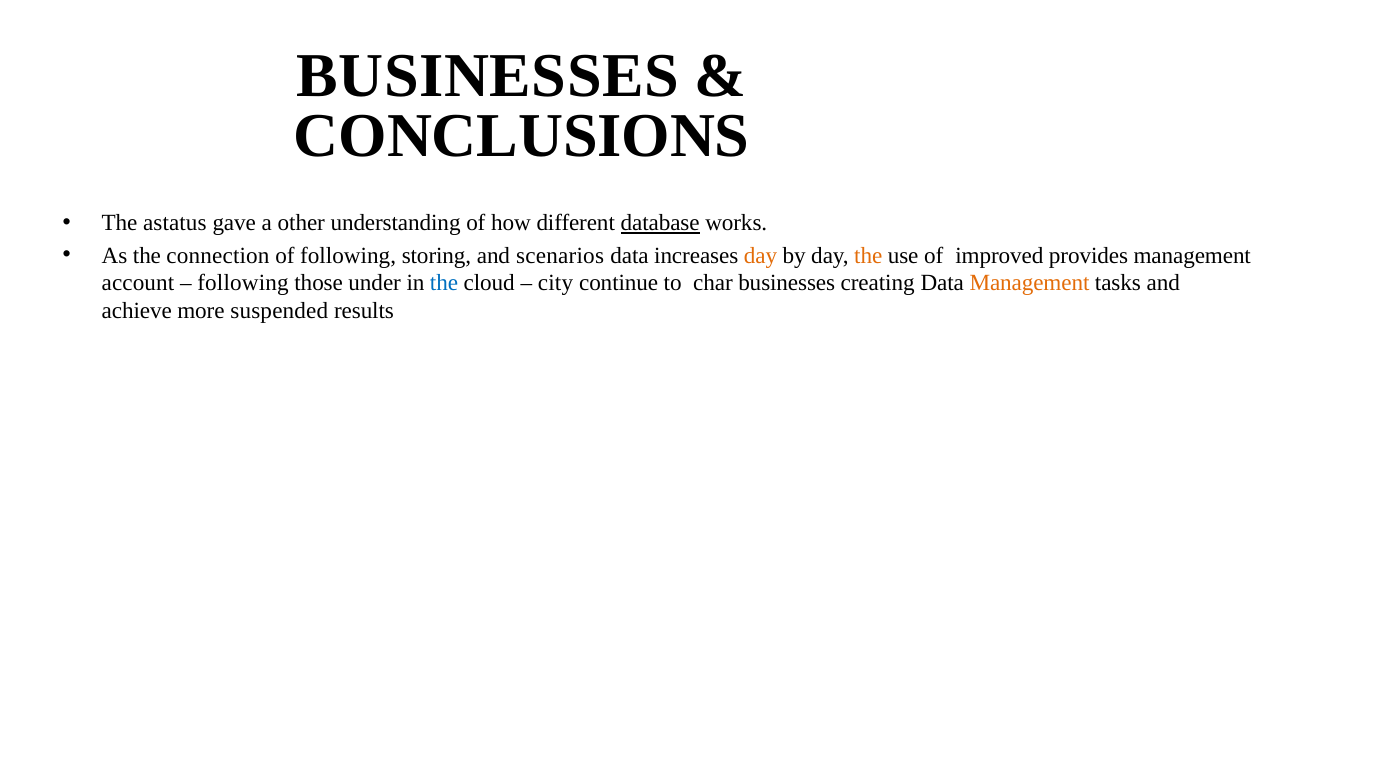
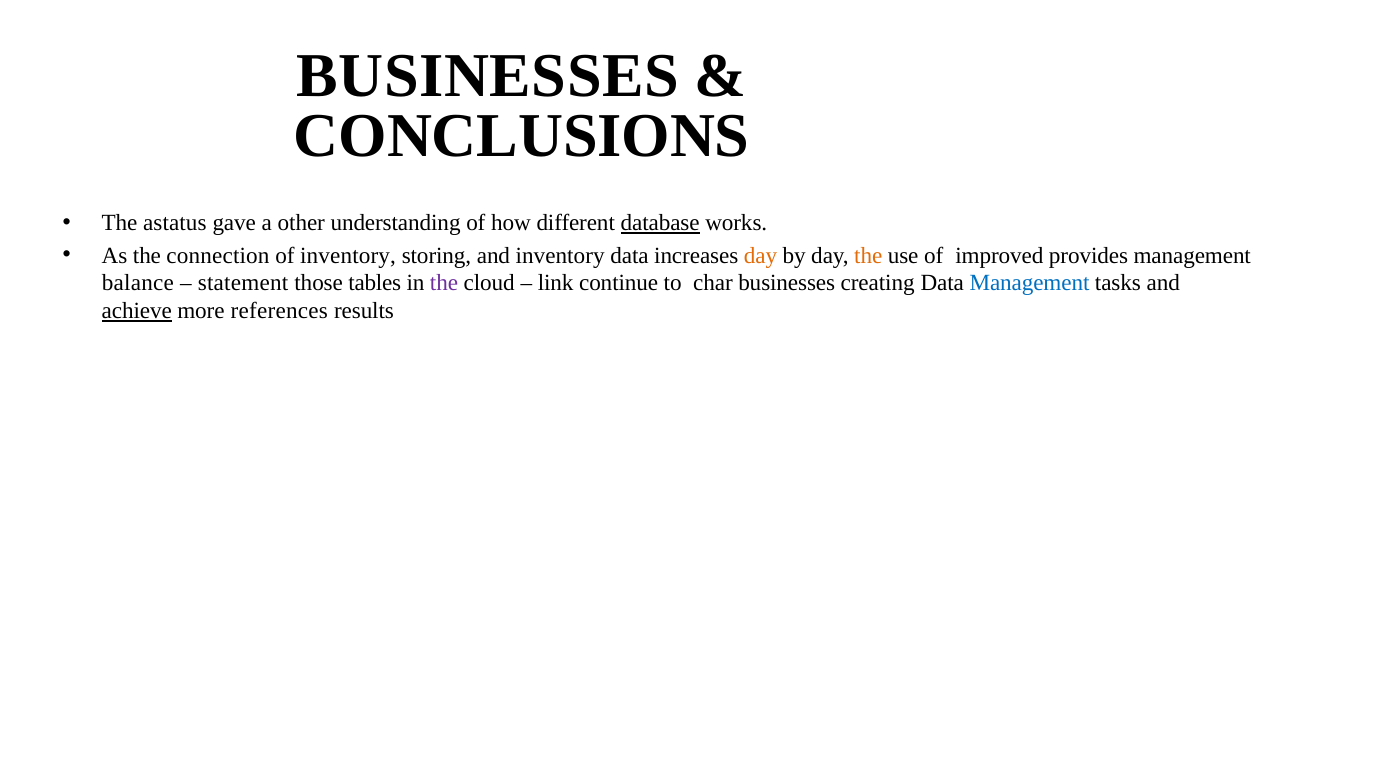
of following: following -> inventory
and scenarios: scenarios -> inventory
account: account -> balance
following at (243, 283): following -> statement
under: under -> tables
the at (444, 283) colour: blue -> purple
city: city -> link
Management at (1029, 283) colour: orange -> blue
achieve underline: none -> present
suspended: suspended -> references
